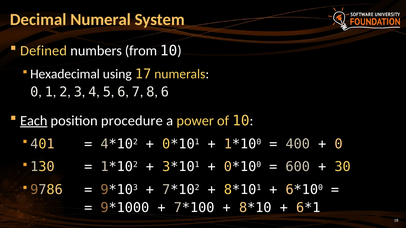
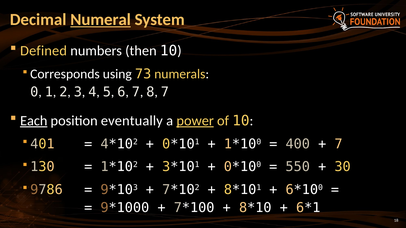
Numeral underline: none -> present
from: from -> then
Hexadecimal: Hexadecimal -> Corresponds
17: 17 -> 73
8 6: 6 -> 7
procedure: procedure -> eventually
power underline: none -> present
0 at (338, 144): 0 -> 7
600: 600 -> 550
